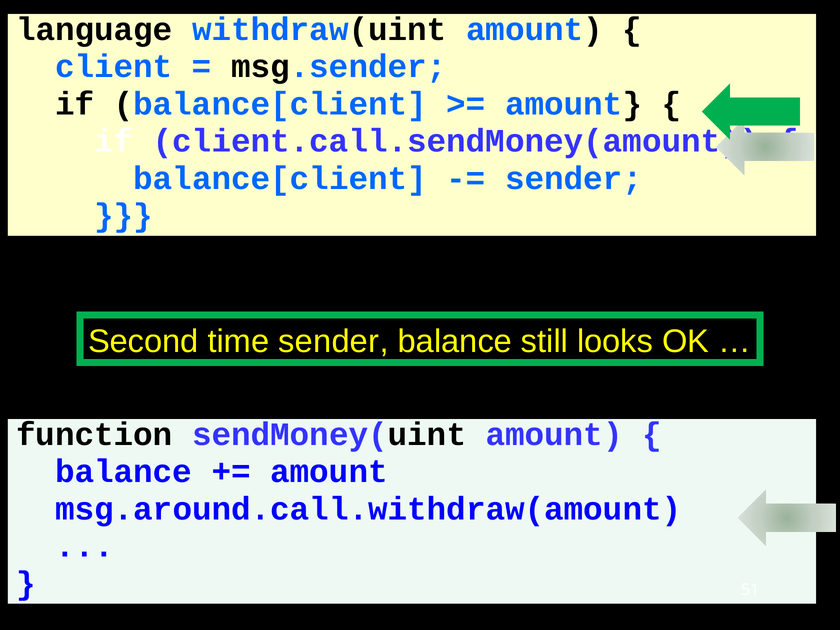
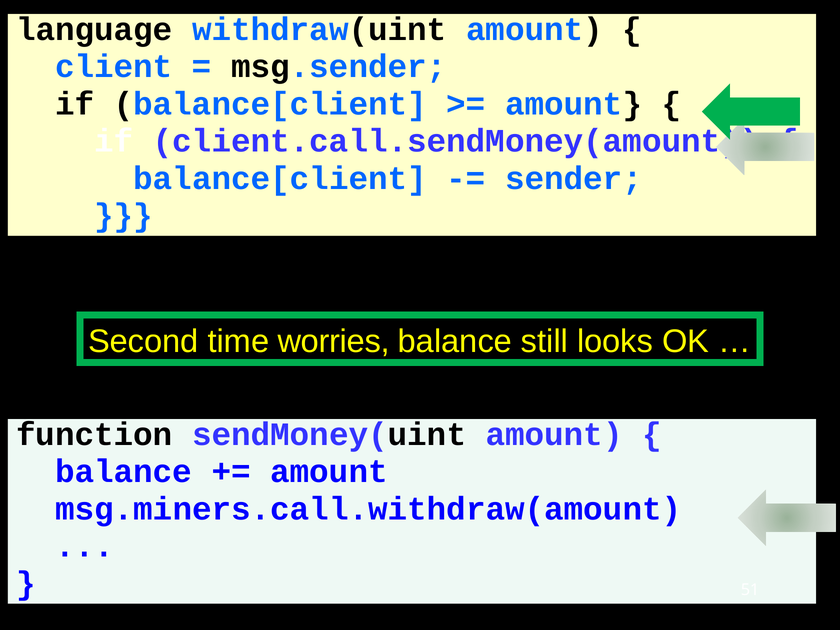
time sender: sender -> worries
msg.around.call.withdraw(amount: msg.around.call.withdraw(amount -> msg.miners.call.withdraw(amount
